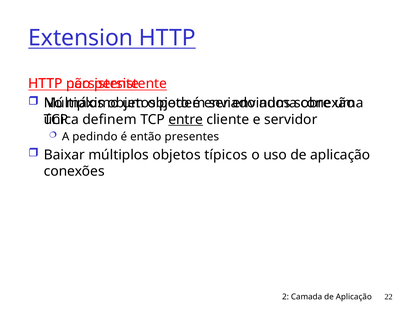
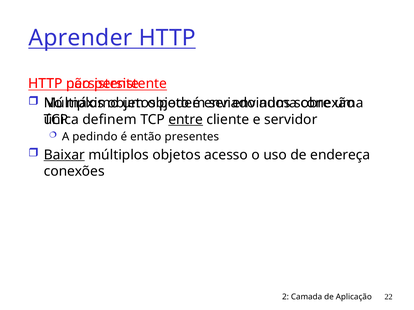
Extension: Extension -> Aprender
Baixar underline: none -> present
típicos: típicos -> acesso
uso de aplicação: aplicação -> endereça
